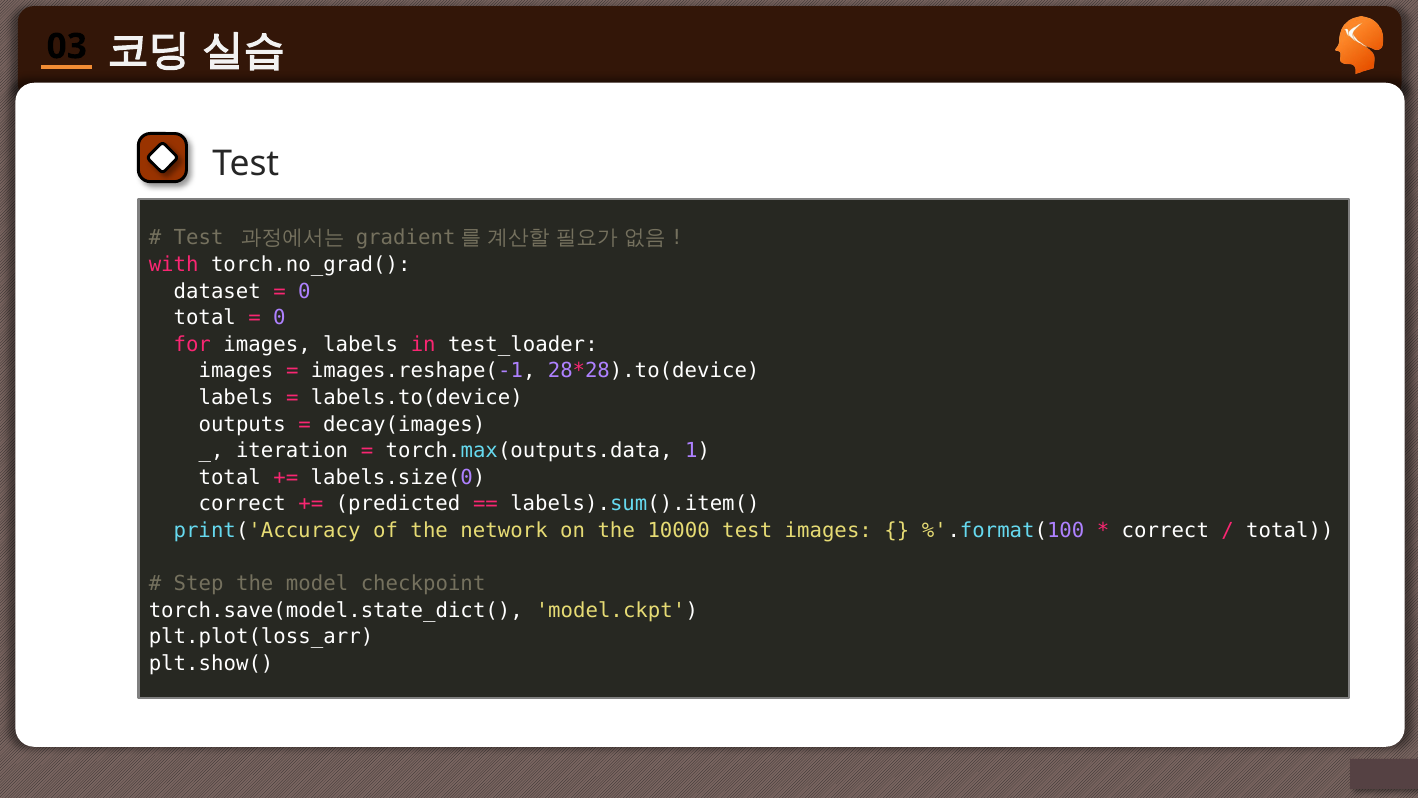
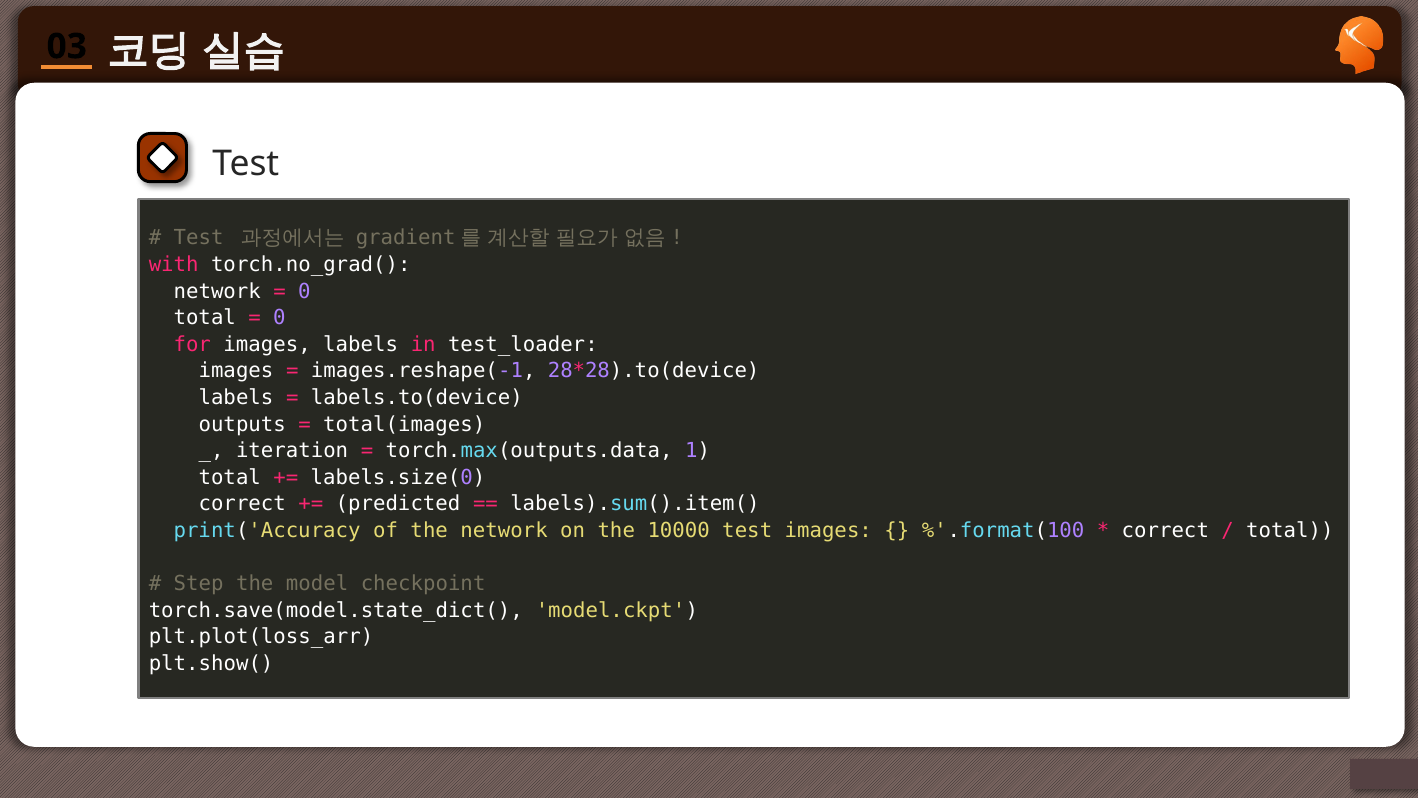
dataset at (217, 291): dataset -> network
decay(images: decay(images -> total(images
